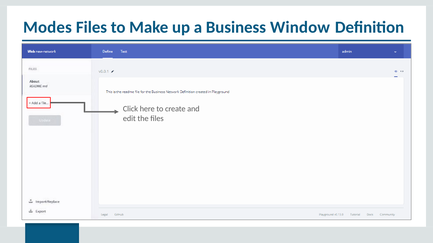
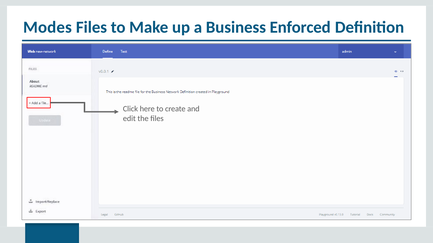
Window: Window -> Enforced
